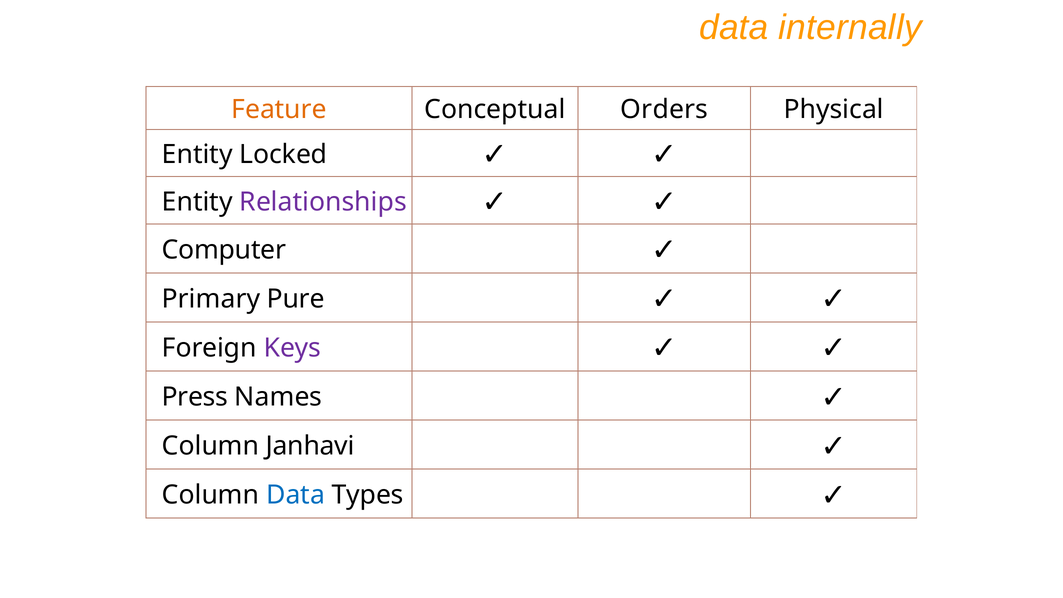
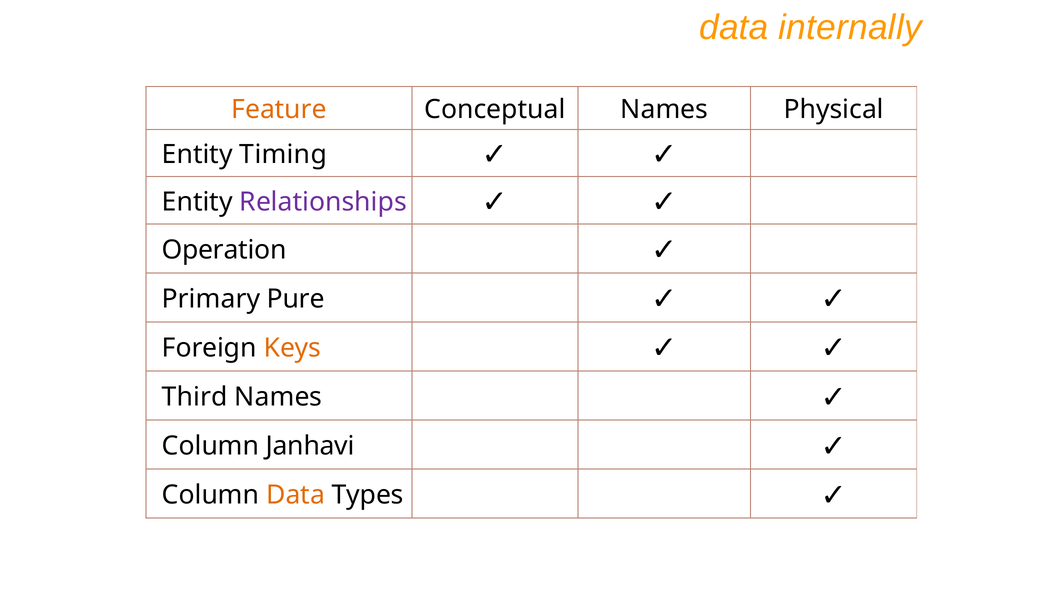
Conceptual Orders: Orders -> Names
Locked: Locked -> Timing
Computer: Computer -> Operation
Keys colour: purple -> orange
Press: Press -> Third
Data at (296, 495) colour: blue -> orange
